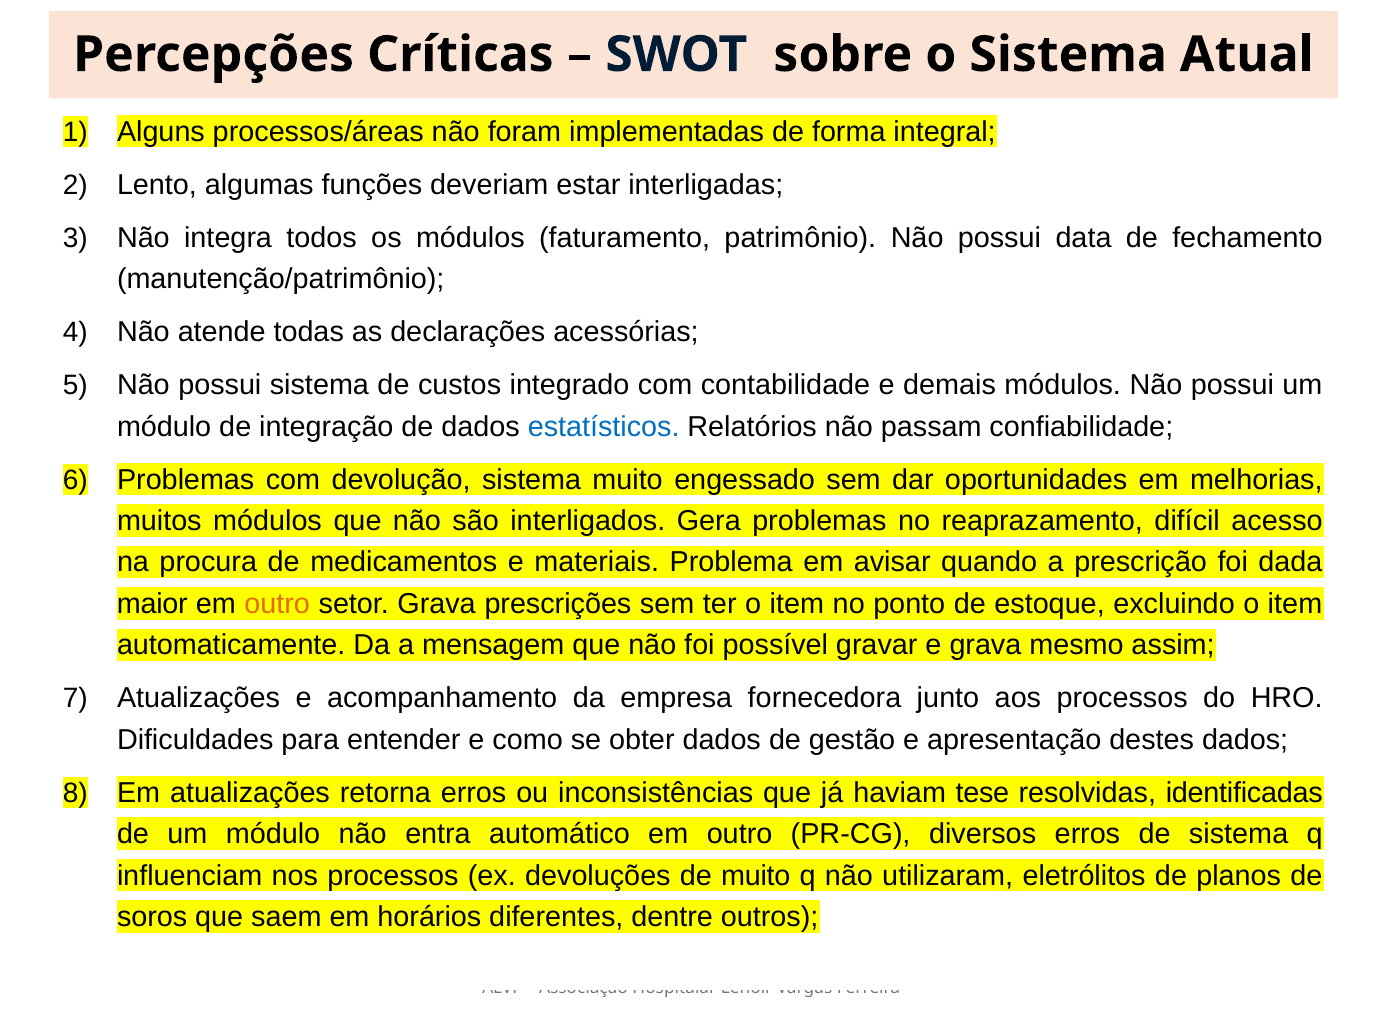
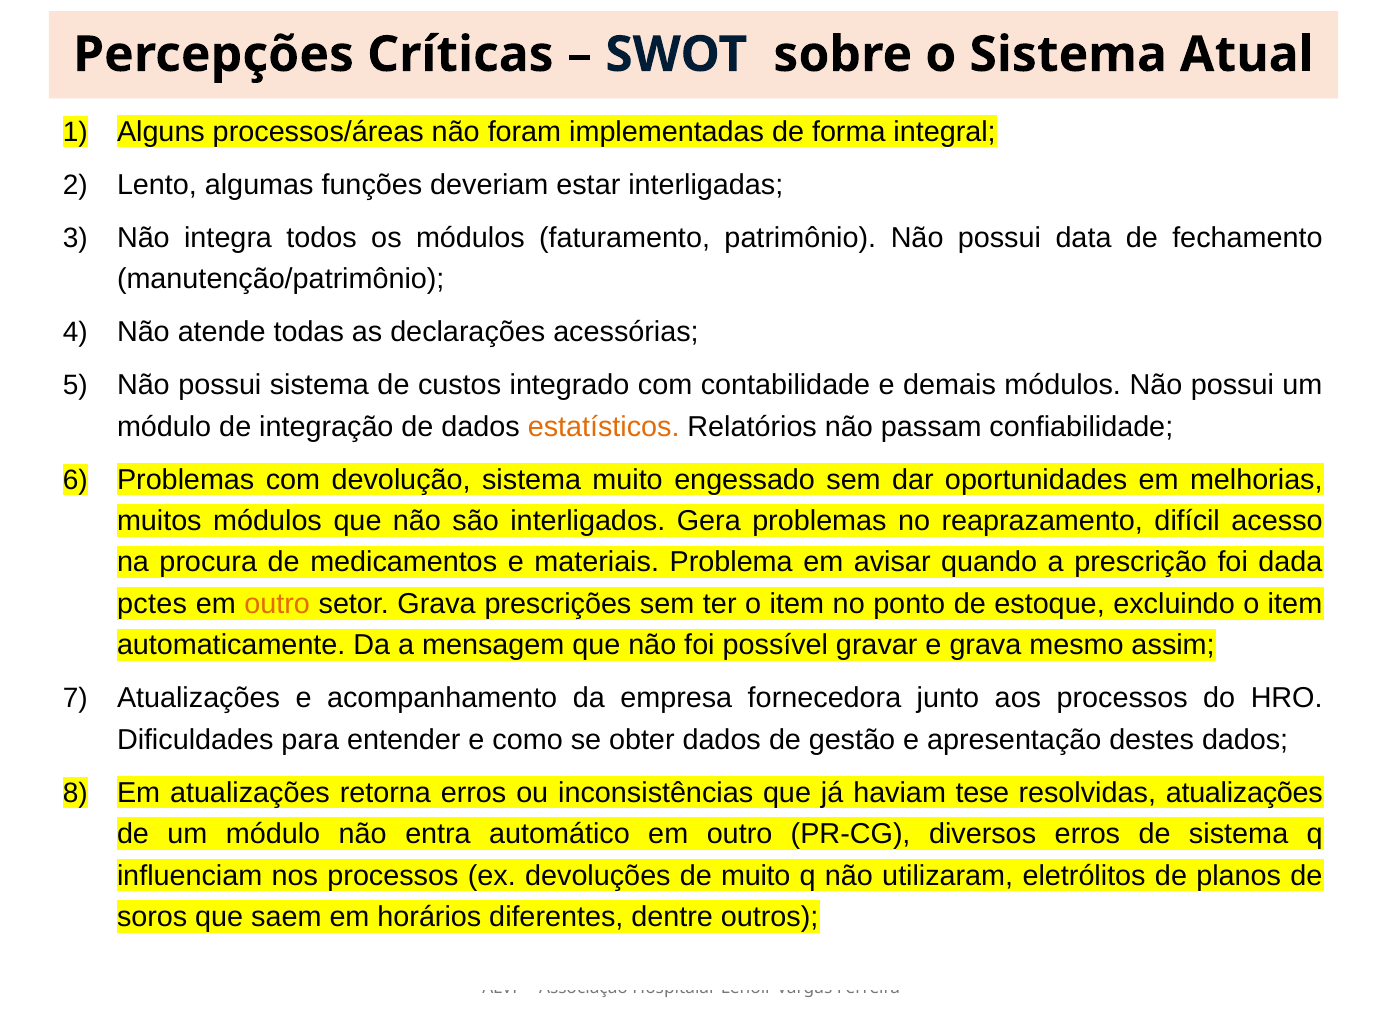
estatísticos colour: blue -> orange
maior: maior -> pctes
resolvidas identificadas: identificadas -> atualizações
